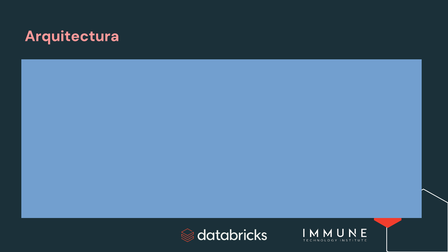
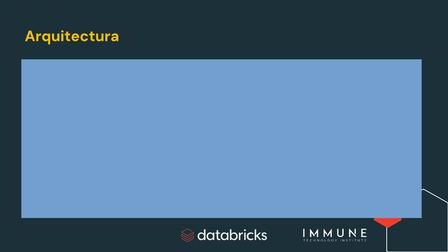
Arquitectura colour: pink -> yellow
